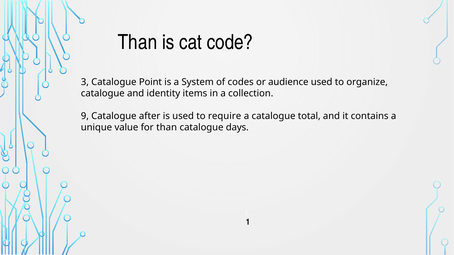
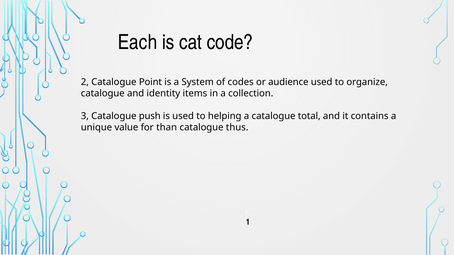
Than at (137, 42): Than -> Each
3: 3 -> 2
9: 9 -> 3
after: after -> push
require: require -> helping
days: days -> thus
